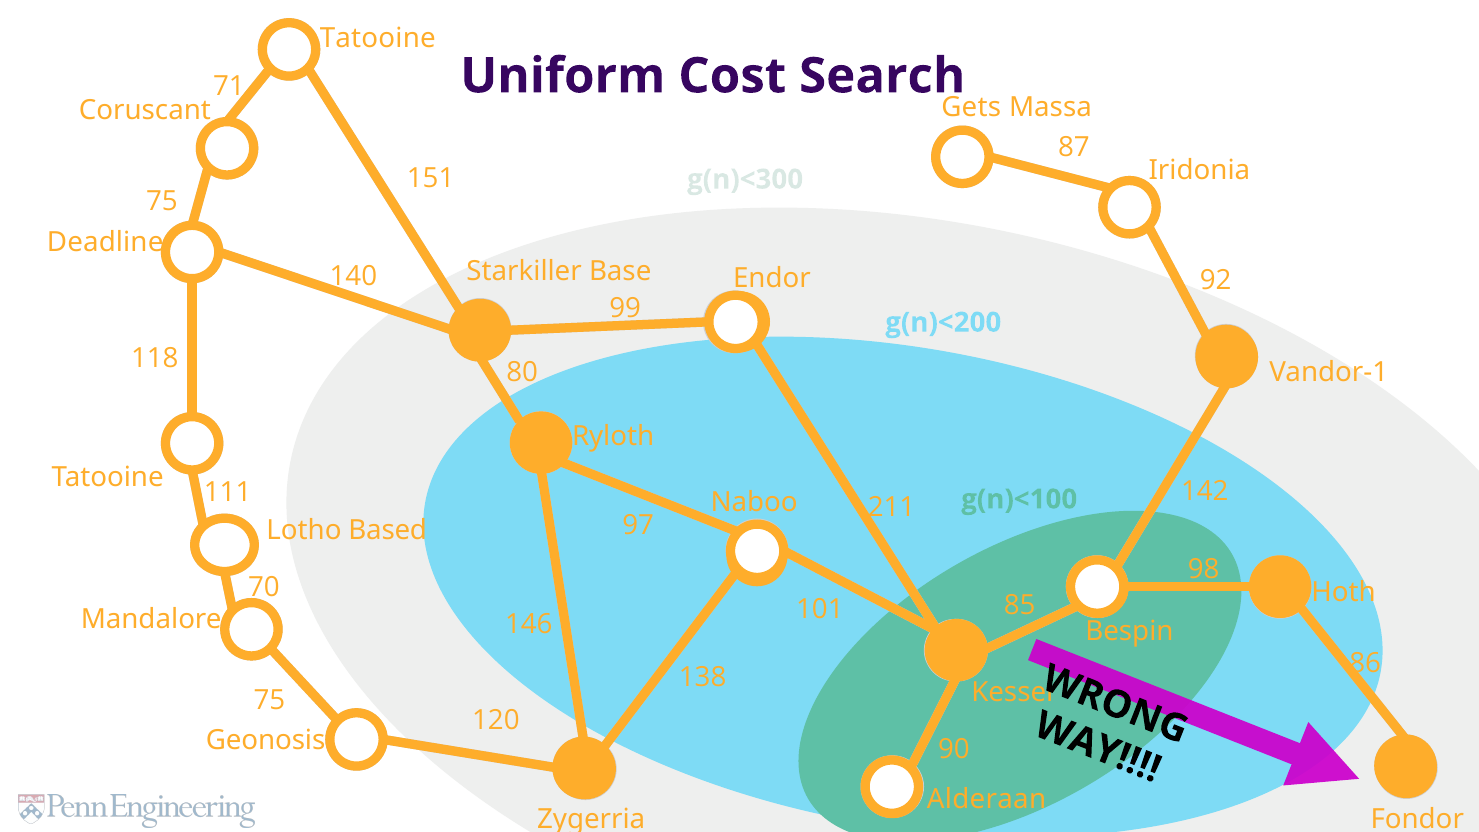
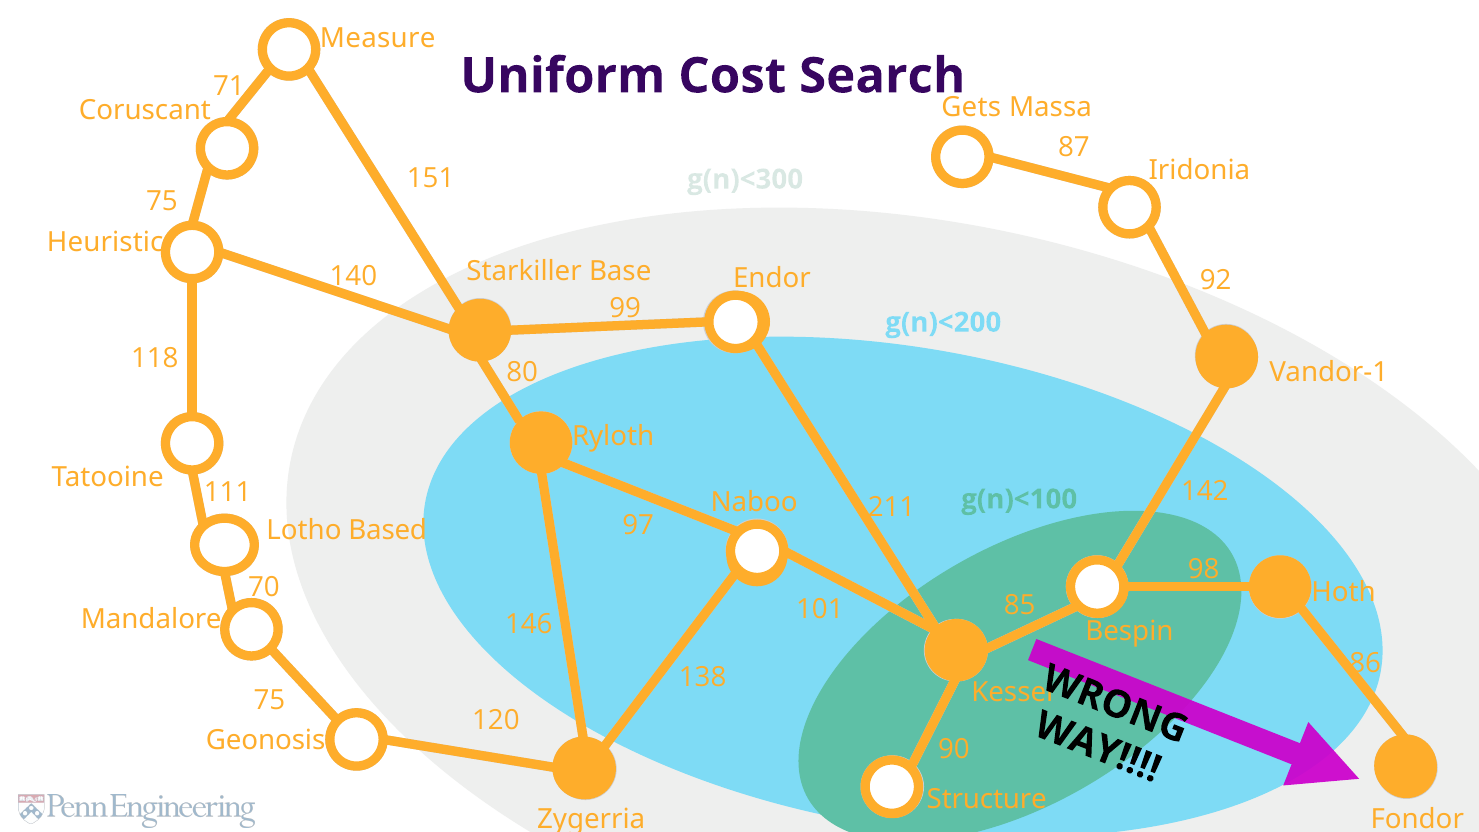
Tatooine at (378, 38): Tatooine -> Measure
Deadline: Deadline -> Heuristic
Alderaan: Alderaan -> Structure
